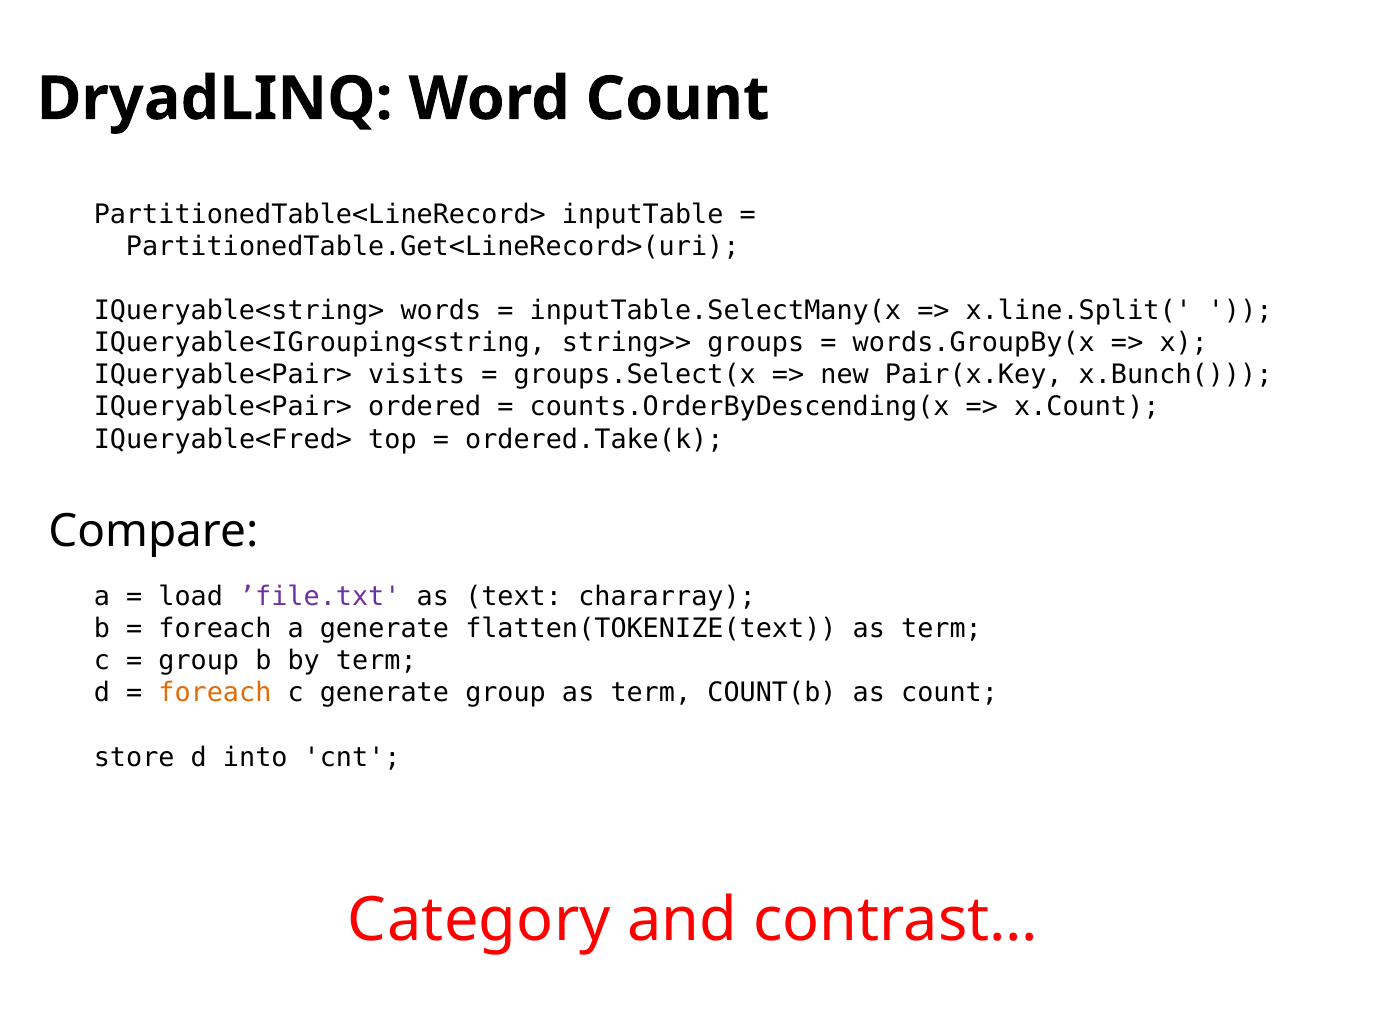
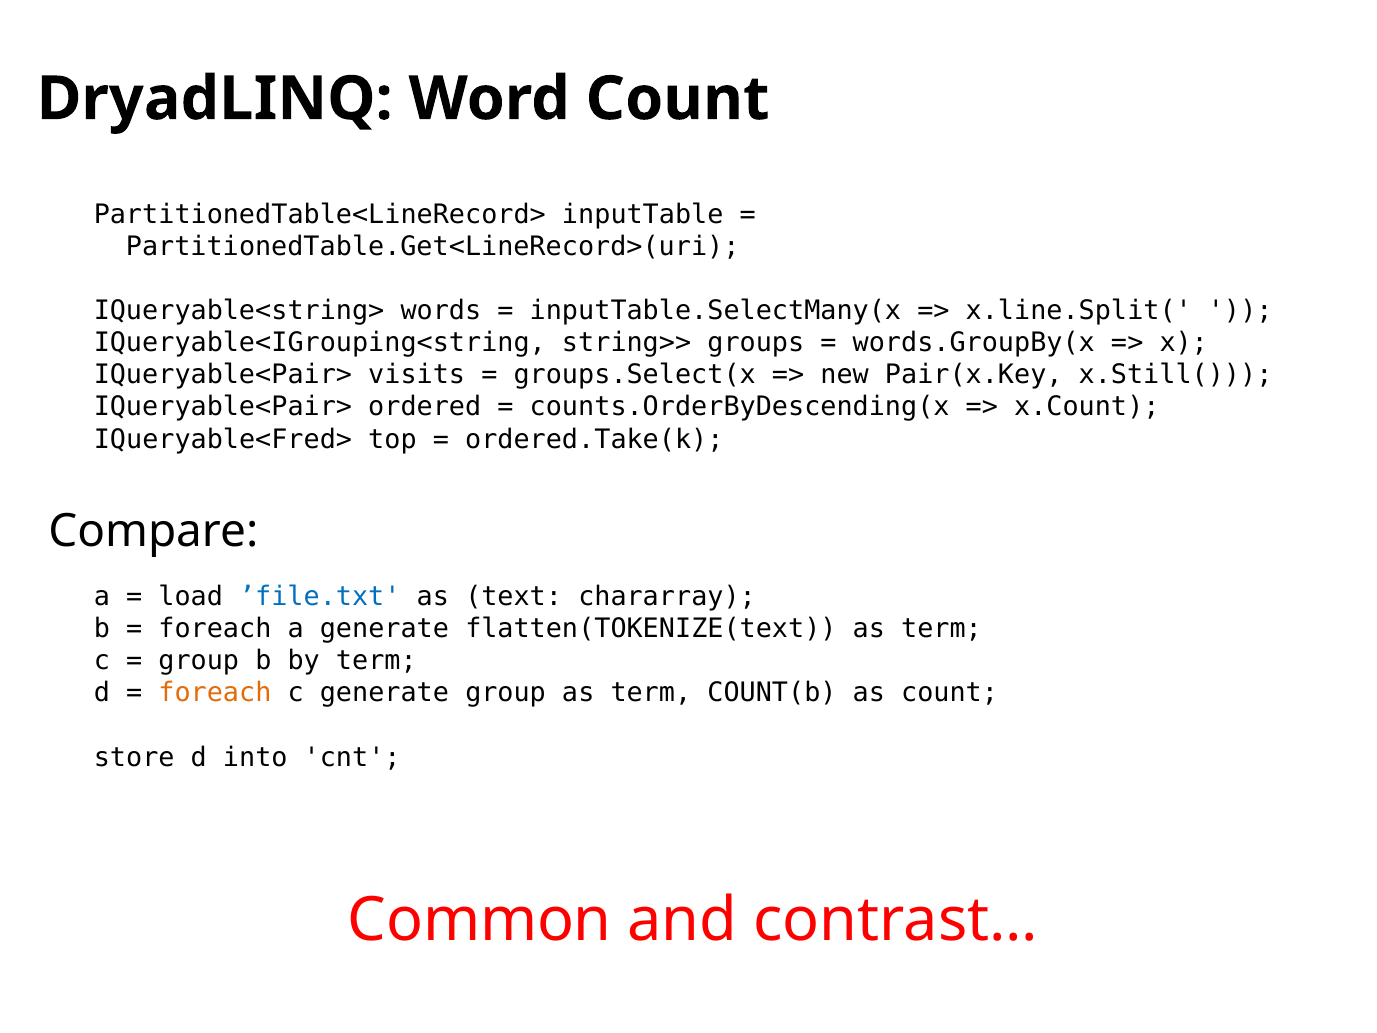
x.Bunch(: x.Bunch( -> x.Still(
’file.txt colour: purple -> blue
Category: Category -> Common
